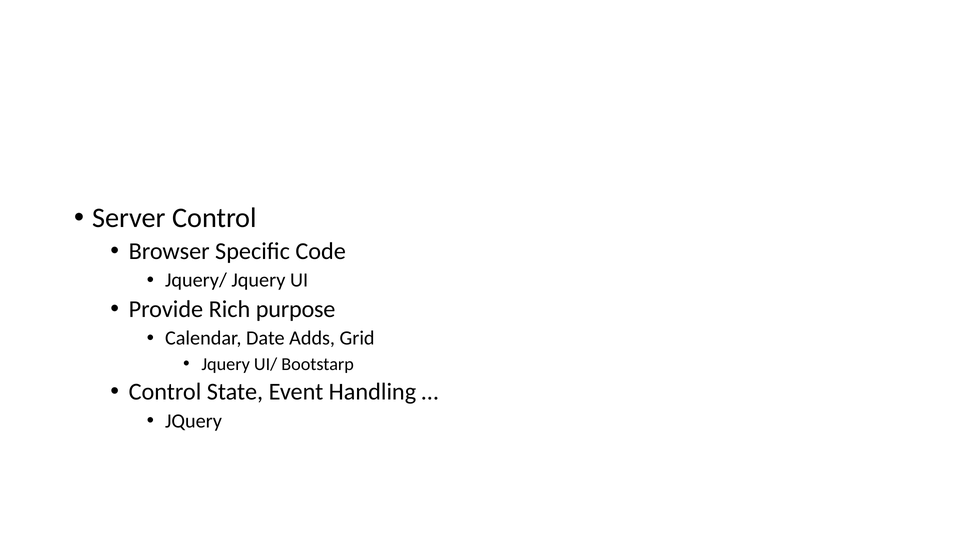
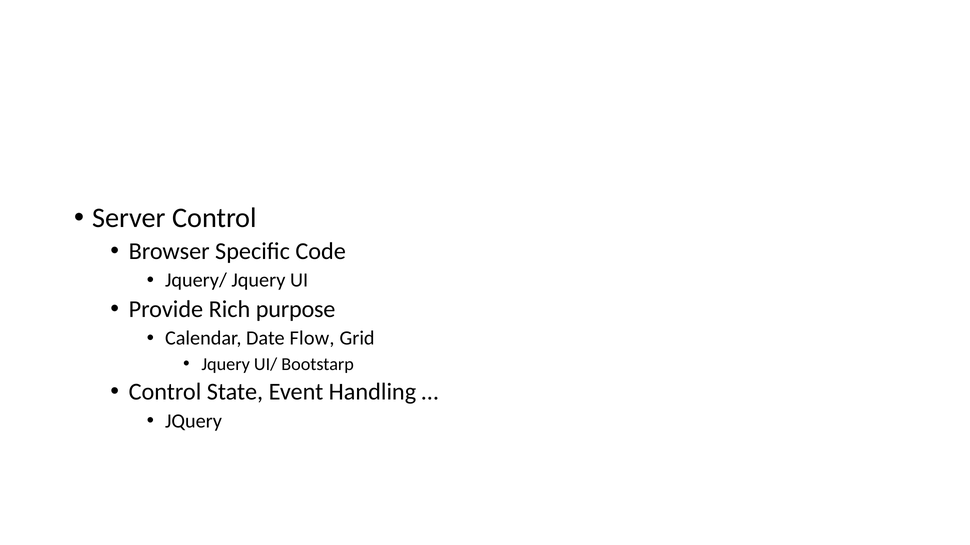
Adds: Adds -> Flow
